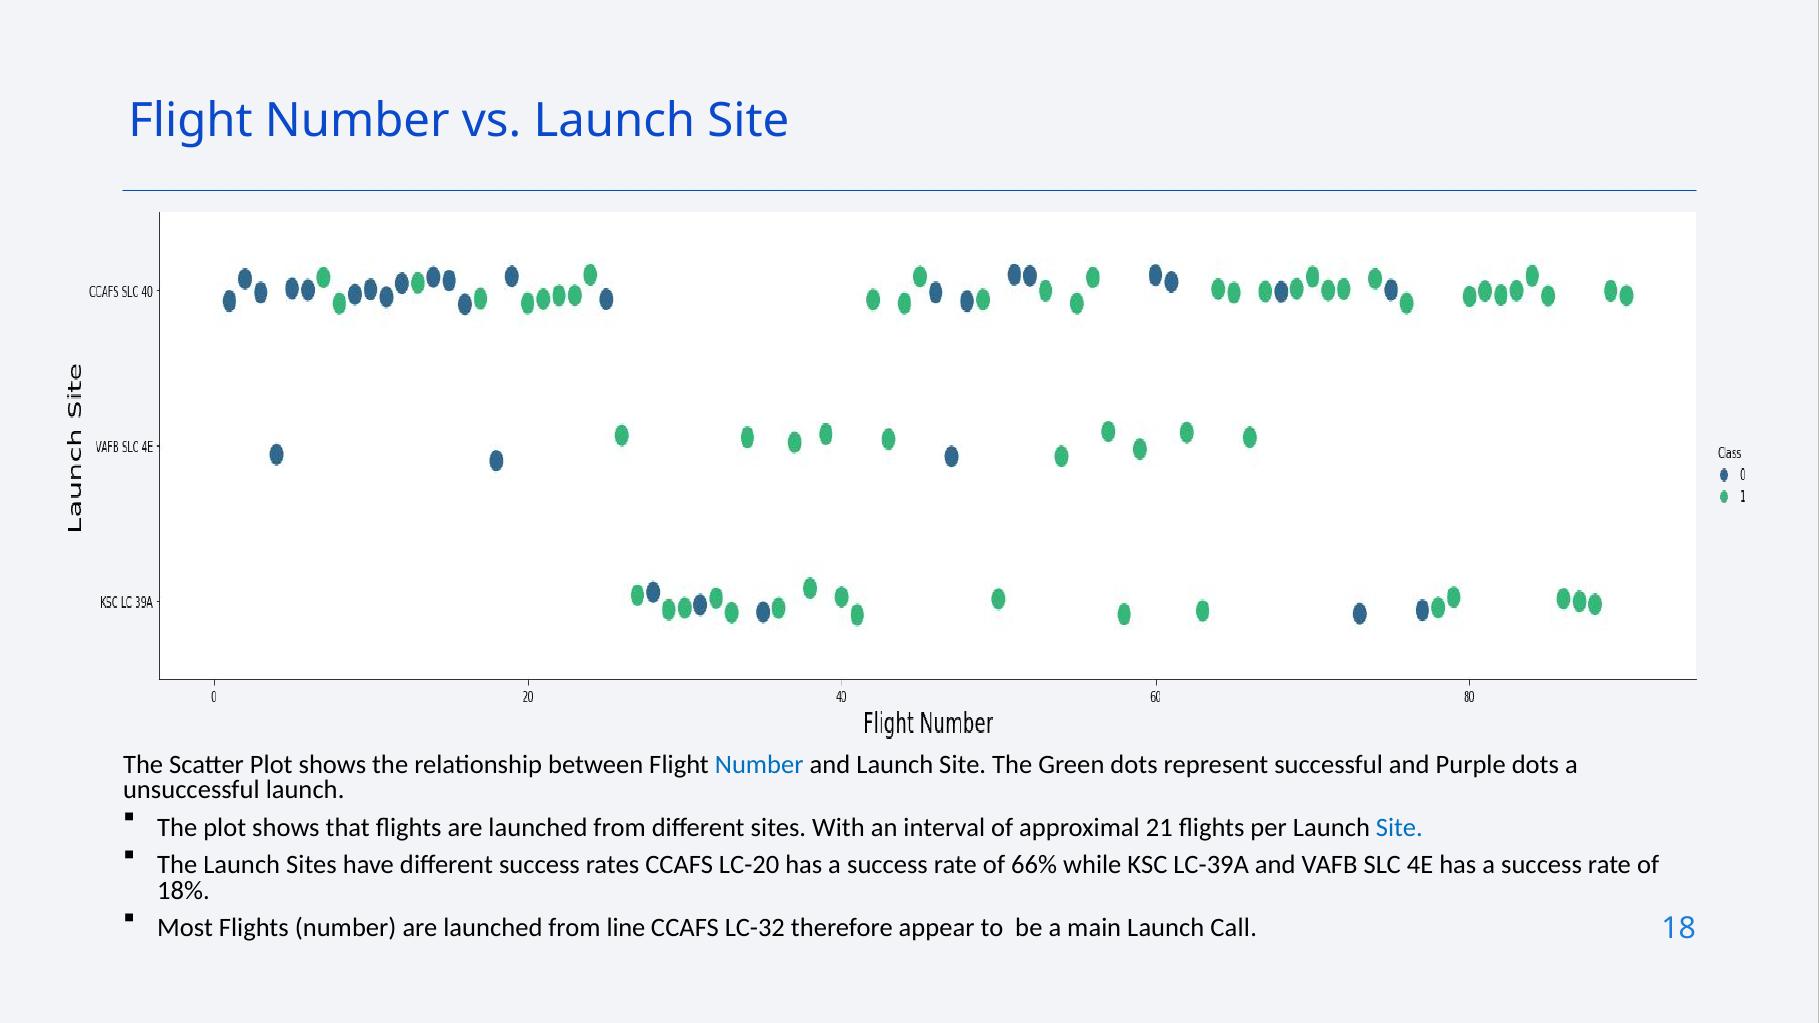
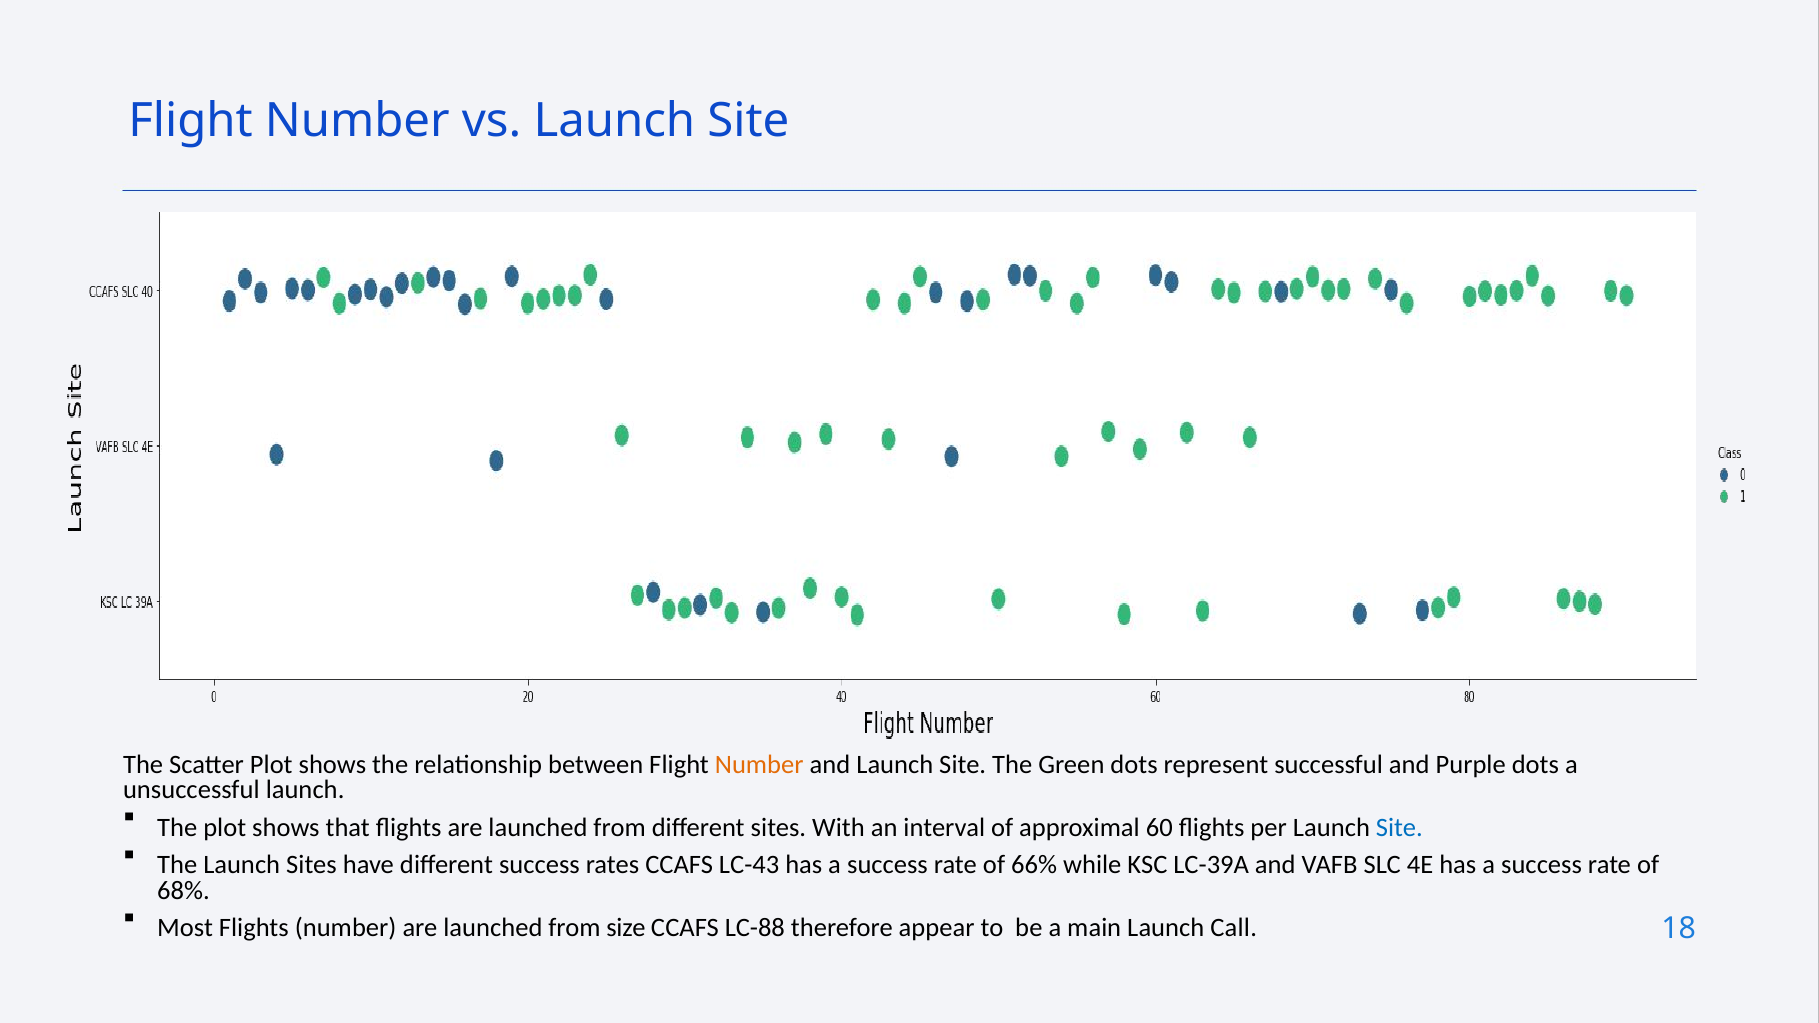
Number at (759, 765) colour: blue -> orange
21: 21 -> 60
LC-20: LC-20 -> LC-43
18%: 18% -> 68%
line: line -> size
LC-32: LC-32 -> LC-88
